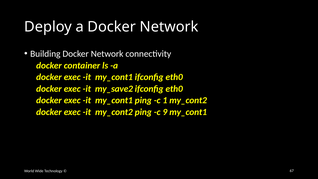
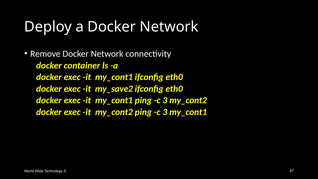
Building: Building -> Remove
my_cont1 ping c 1: 1 -> 3
my_cont2 ping c 9: 9 -> 3
